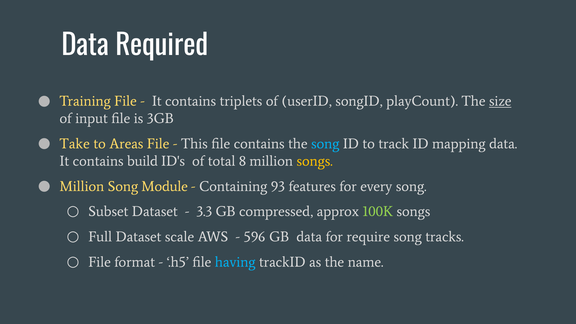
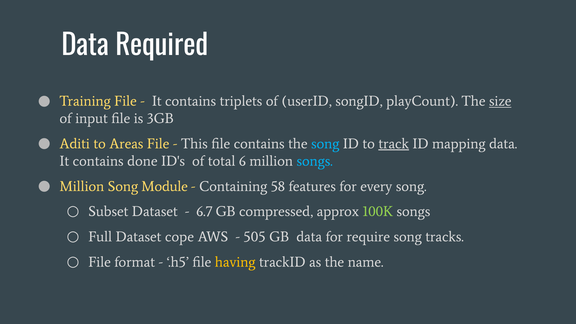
Take: Take -> Aditi
track underline: none -> present
build: build -> done
8: 8 -> 6
songs at (315, 161) colour: yellow -> light blue
93: 93 -> 58
3.3: 3.3 -> 6.7
scale: scale -> cope
596: 596 -> 505
having colour: light blue -> yellow
